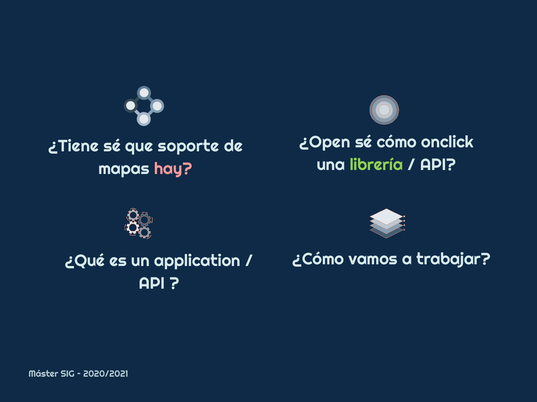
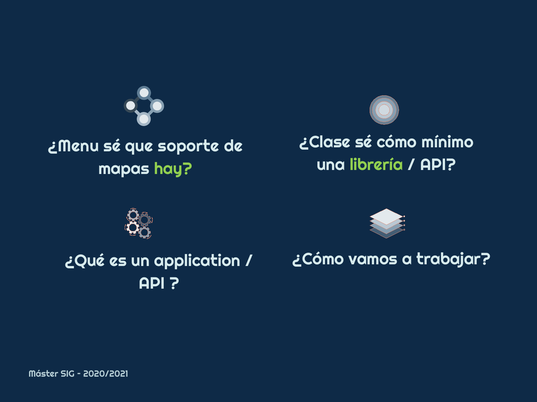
¿Open: ¿Open -> ¿Clase
onclick: onclick -> mínimo
¿Tiene: ¿Tiene -> ¿Menu
hay colour: pink -> light green
